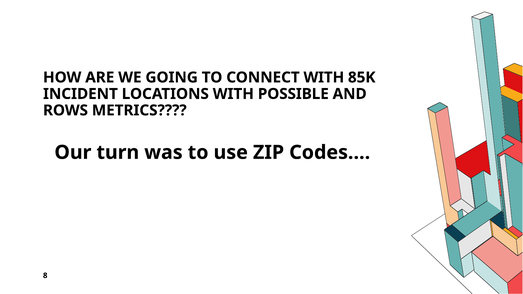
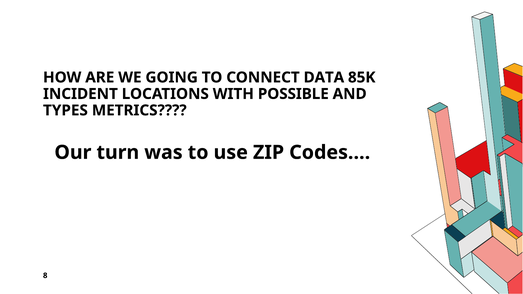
CONNECT WITH: WITH -> DATA
ROWS: ROWS -> TYPES
